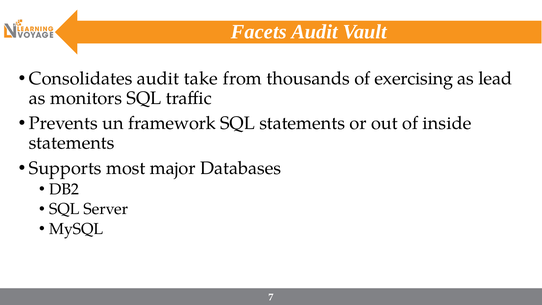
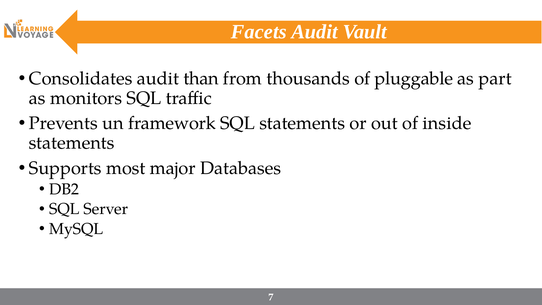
take: take -> than
exercising: exercising -> pluggable
lead: lead -> part
